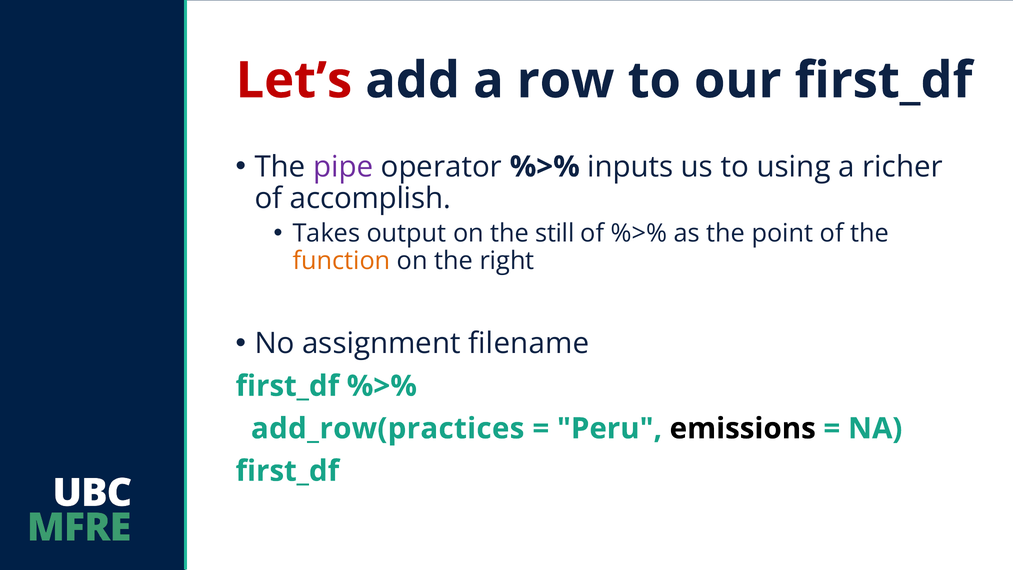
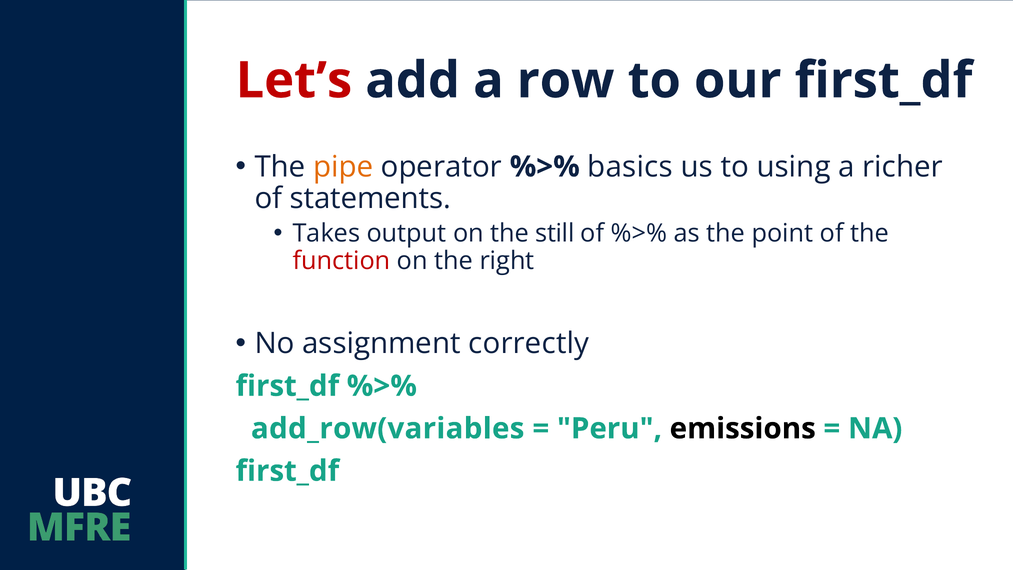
pipe colour: purple -> orange
inputs: inputs -> basics
accomplish: accomplish -> statements
function colour: orange -> red
filename: filename -> correctly
add_row(practices: add_row(practices -> add_row(variables
